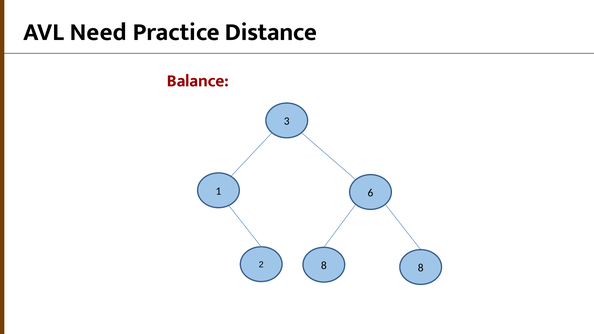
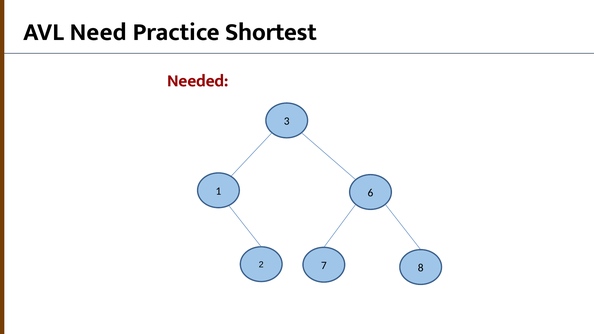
Distance: Distance -> Shortest
Balance: Balance -> Needed
2 8: 8 -> 7
